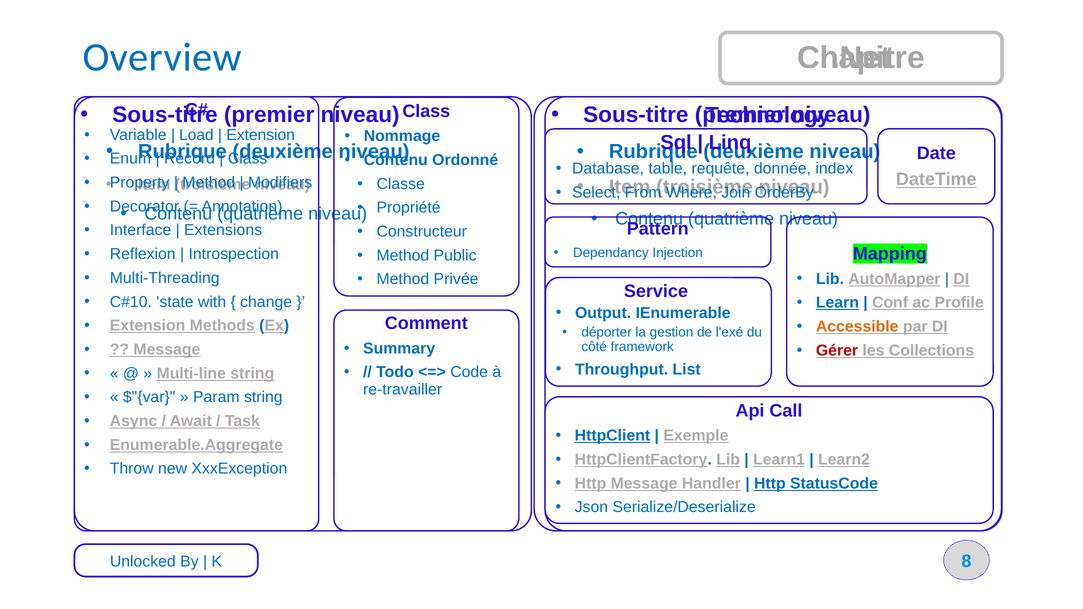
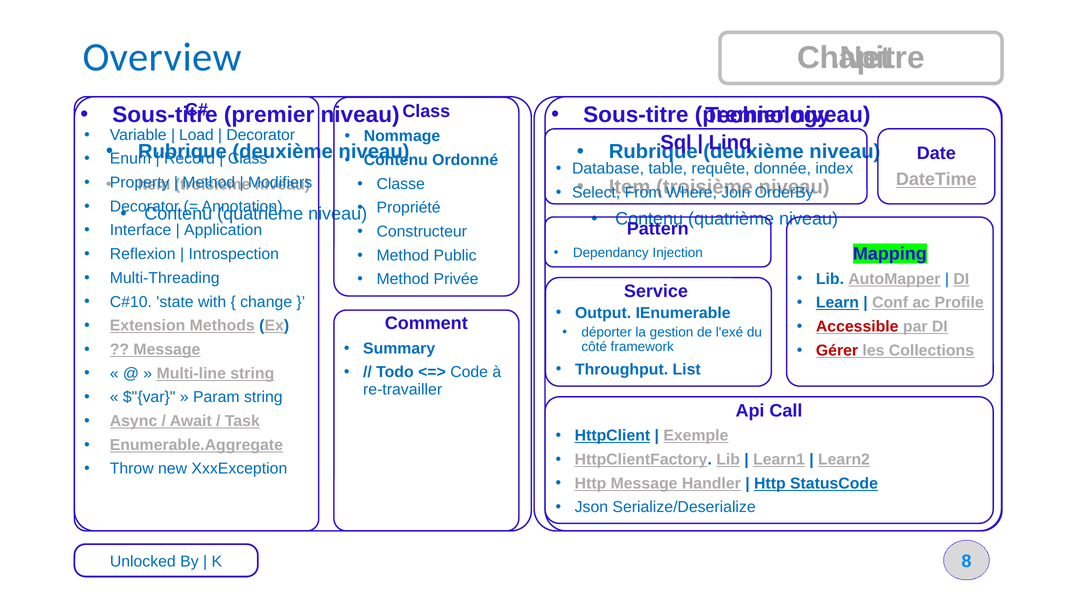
Extension at (261, 135): Extension -> Decorator
Extensions: Extensions -> Application
Accessible colour: orange -> red
